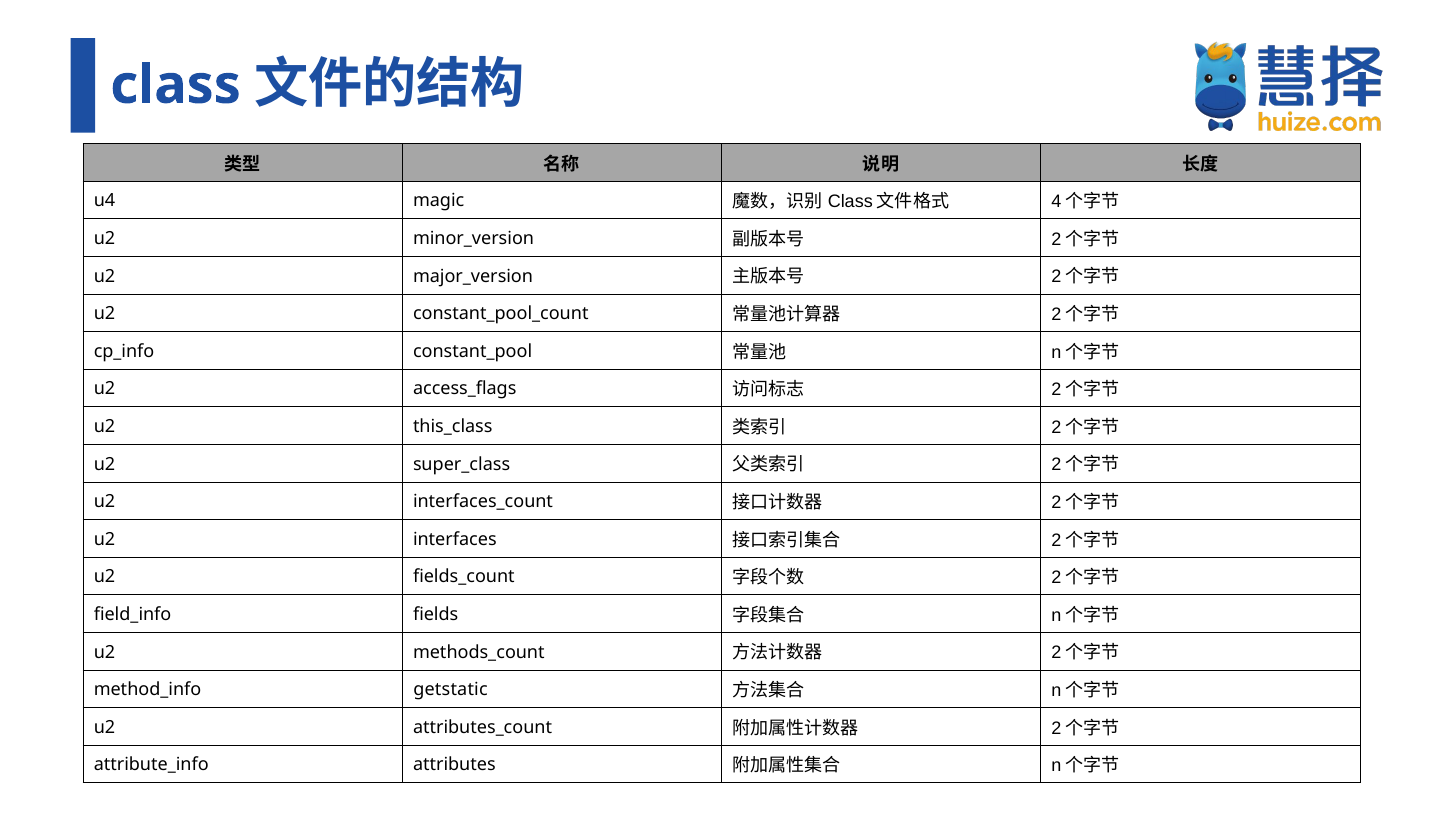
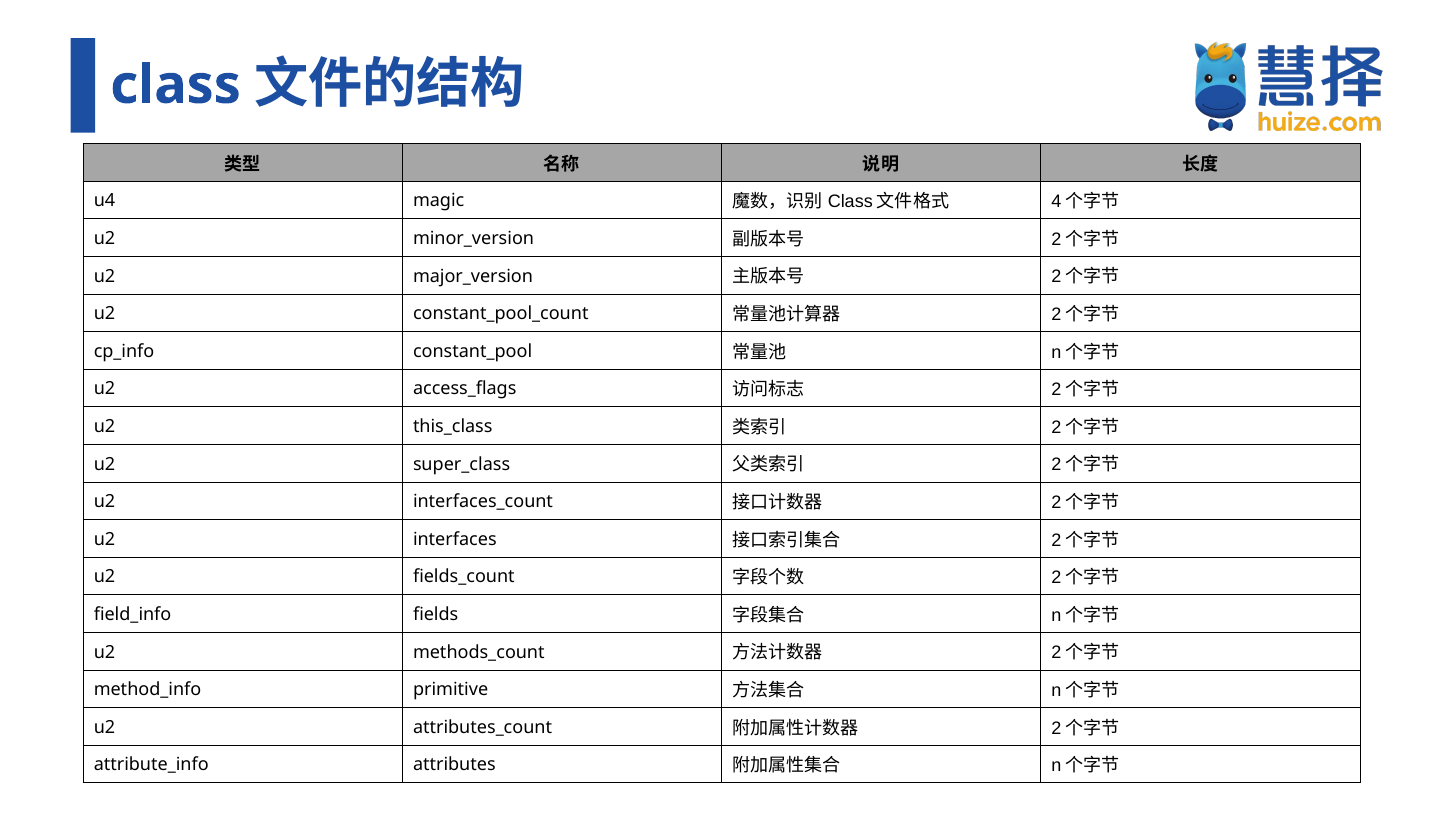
getstatic: getstatic -> primitive
